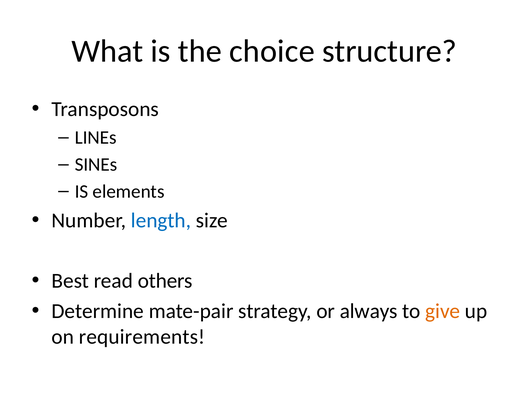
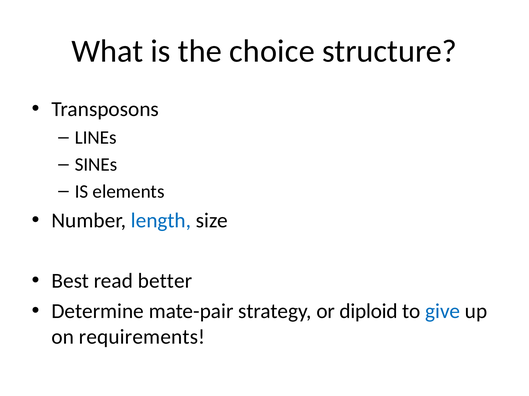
others: others -> better
always: always -> diploid
give colour: orange -> blue
